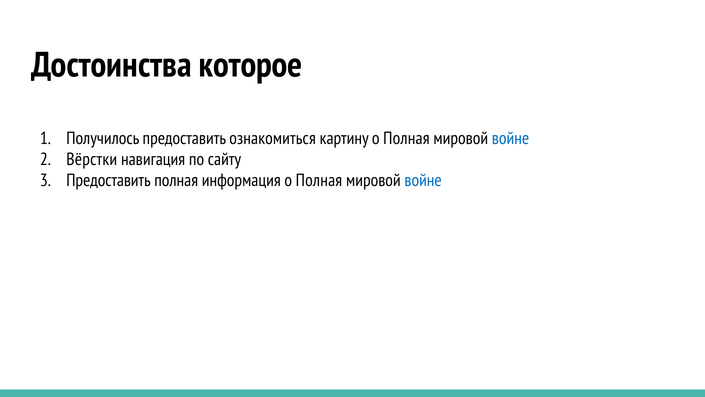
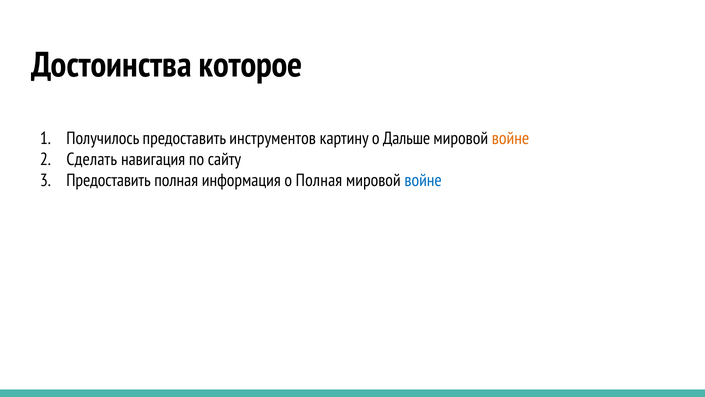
ознакомиться: ознакомиться -> инструментов
картину о Полная: Полная -> Дальше
войне at (510, 138) colour: blue -> orange
Вёрстки: Вёрстки -> Сделать
